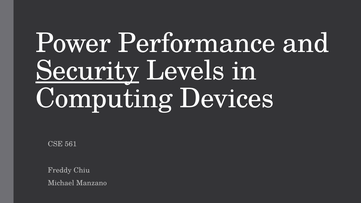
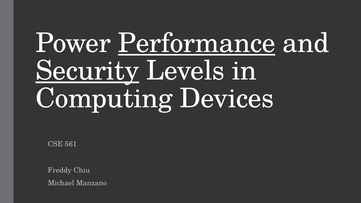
Performance underline: none -> present
